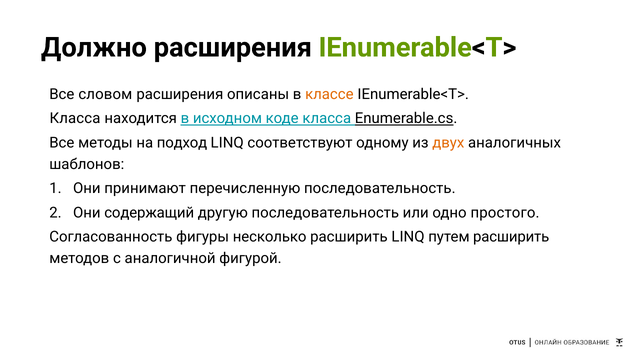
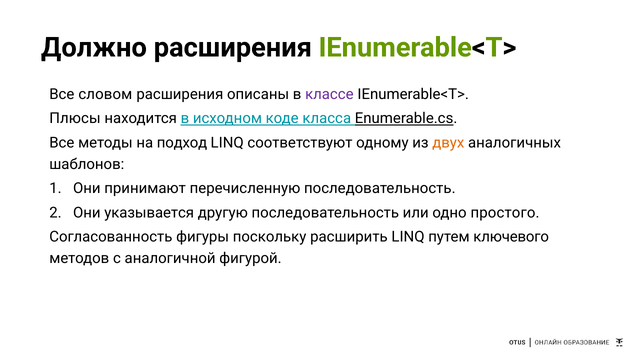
классе colour: orange -> purple
Класса at (75, 118): Класса -> Плюсы
содержащий: содержащий -> указывается
несколько: несколько -> поскольку
путем расширить: расширить -> ключевого
